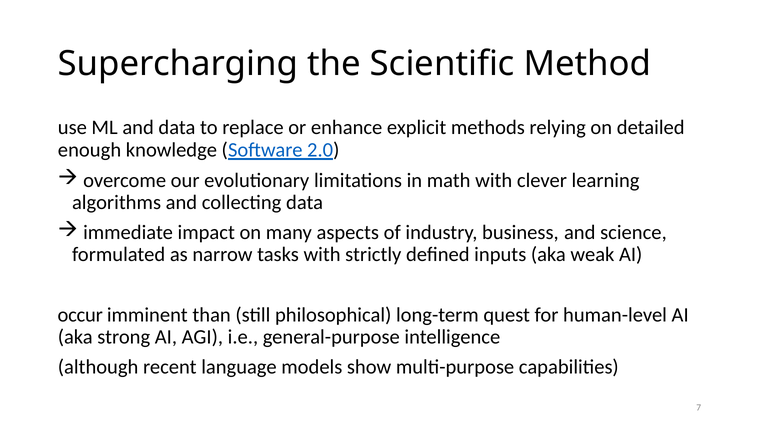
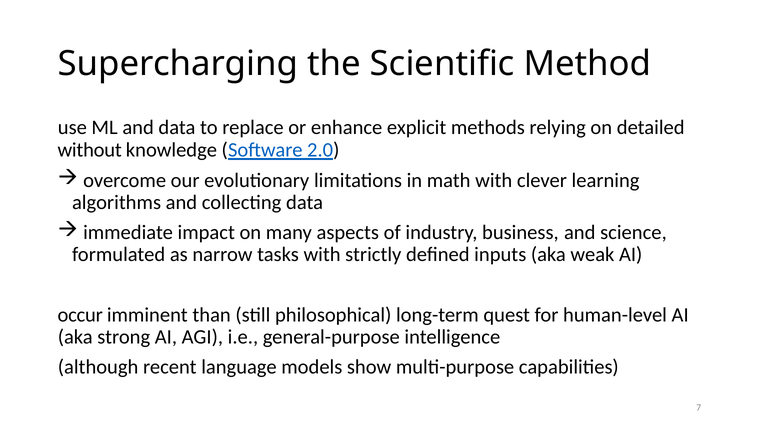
enough: enough -> without
